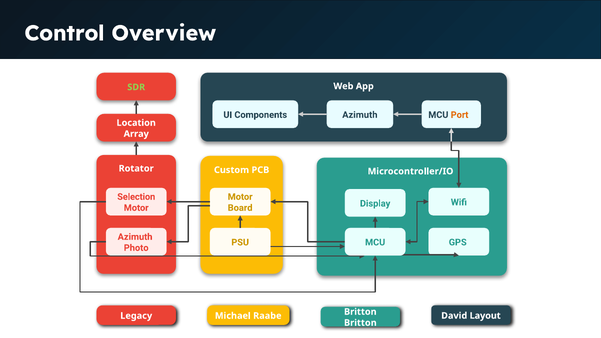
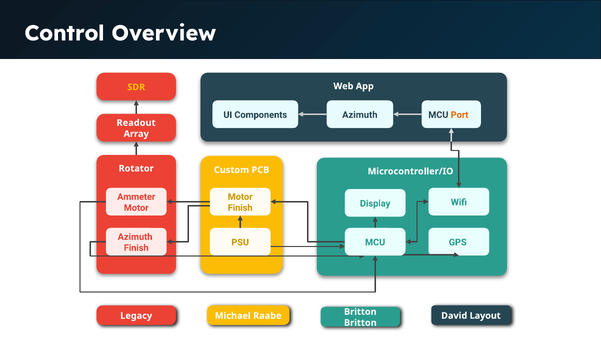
SDR colour: light green -> yellow
Location: Location -> Readout
Selection: Selection -> Ammeter
Board at (240, 208): Board -> Finish
Photo at (136, 248): Photo -> Finish
